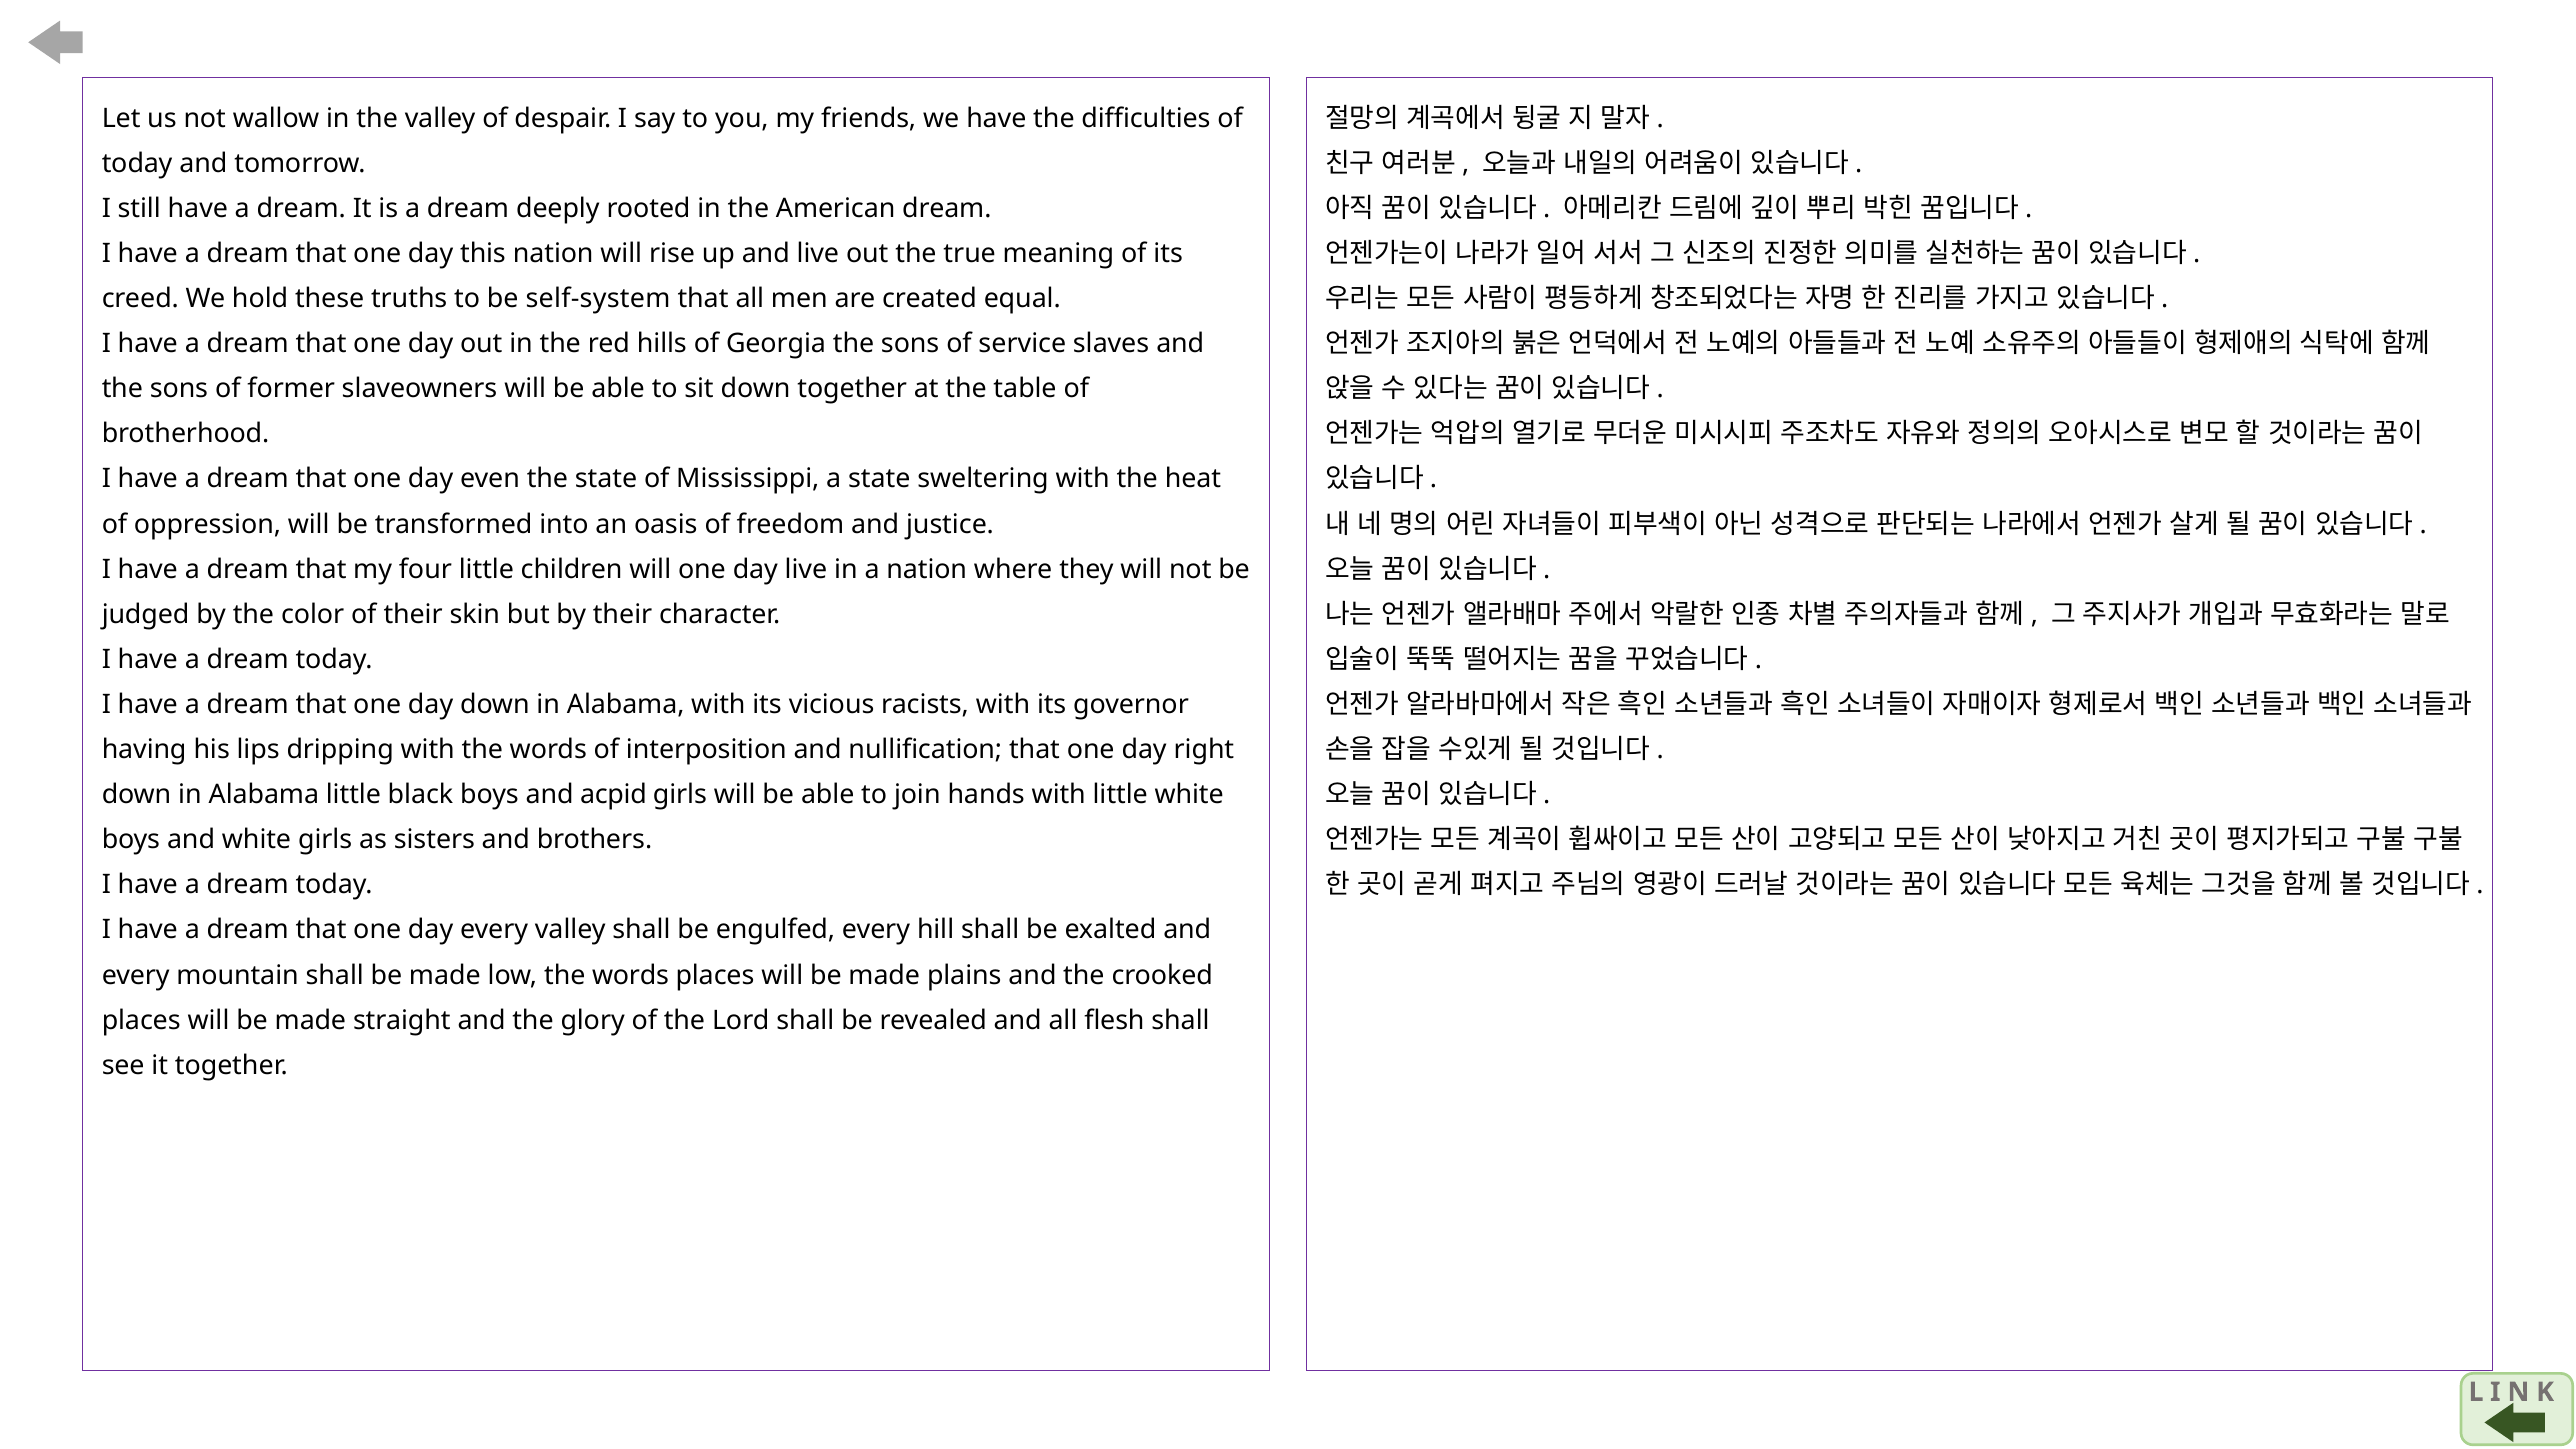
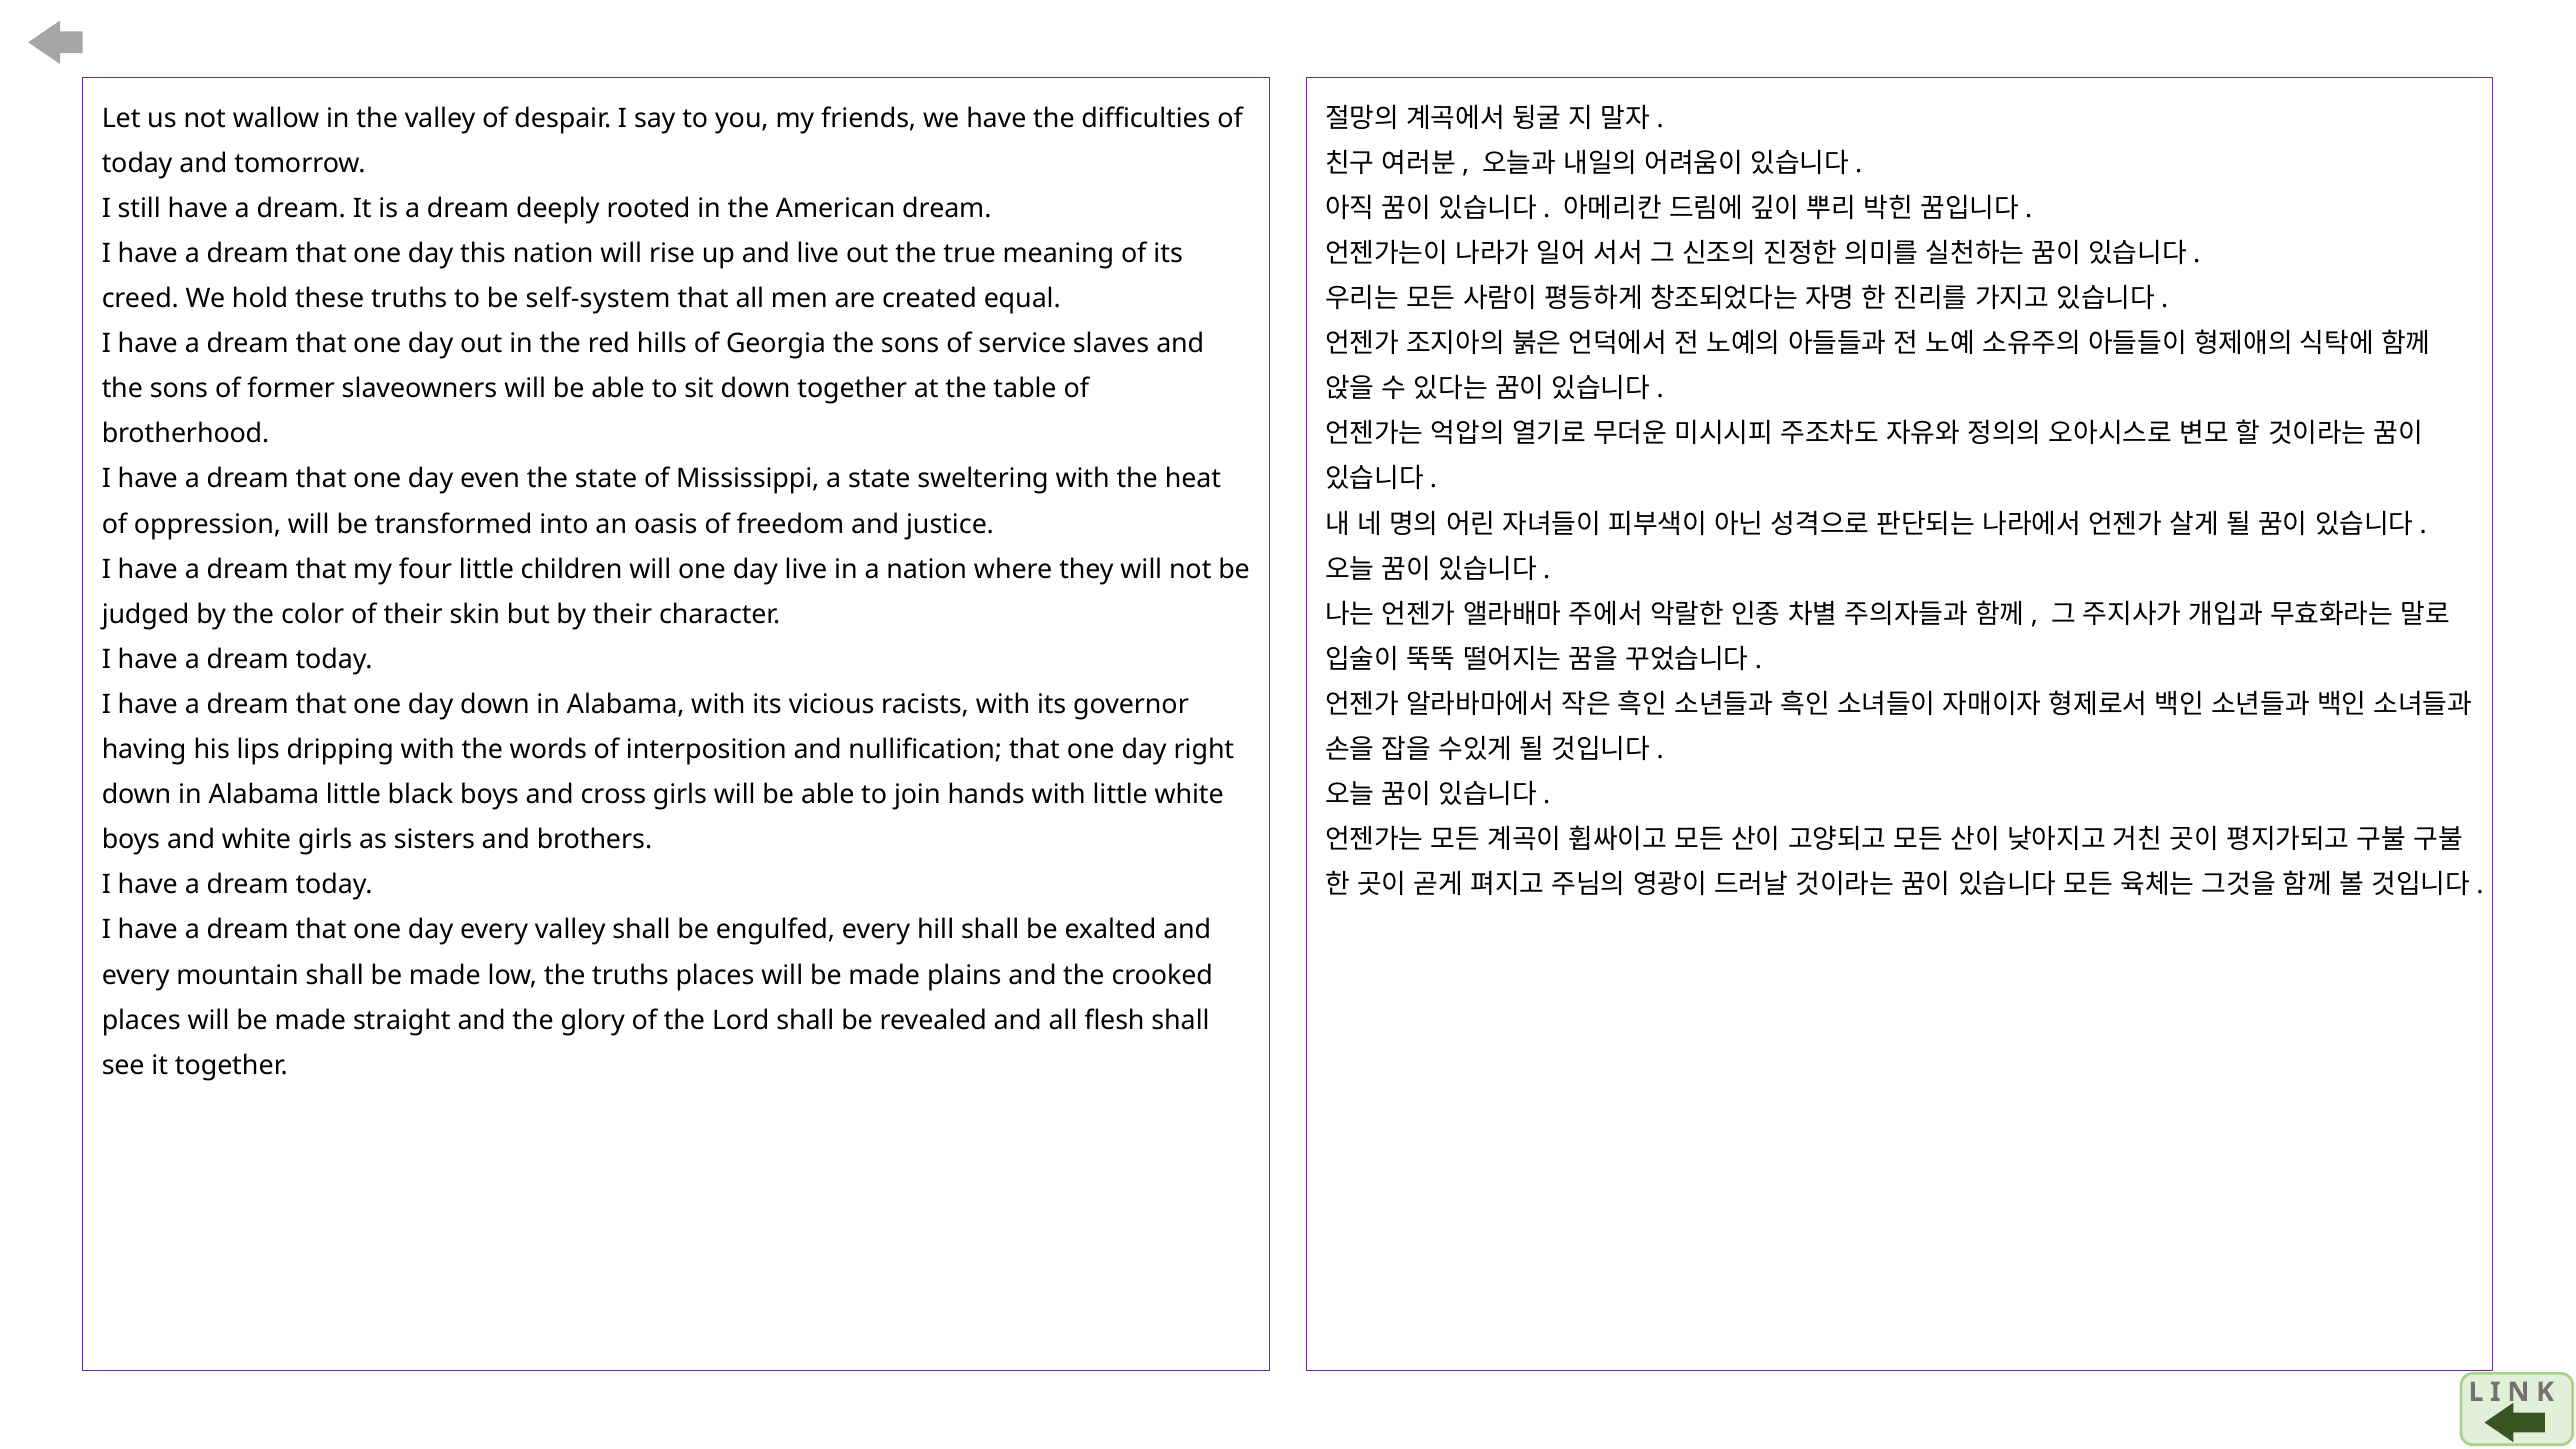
acpid: acpid -> cross
low the words: words -> truths
